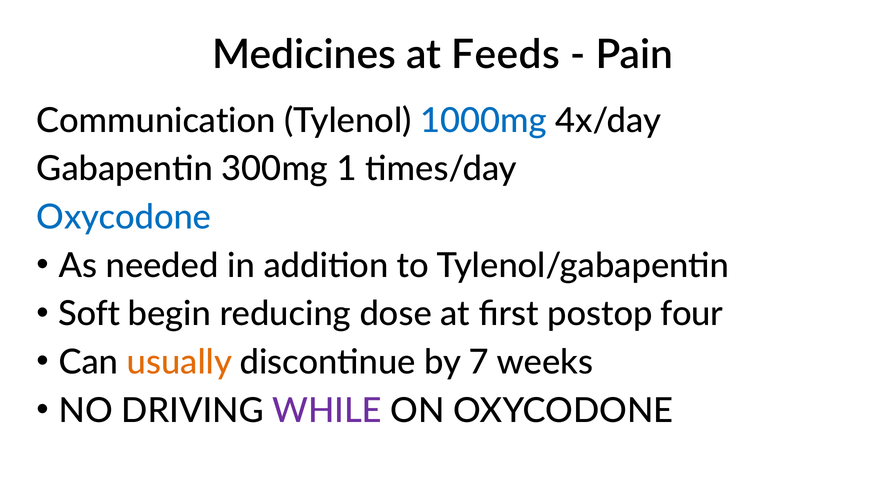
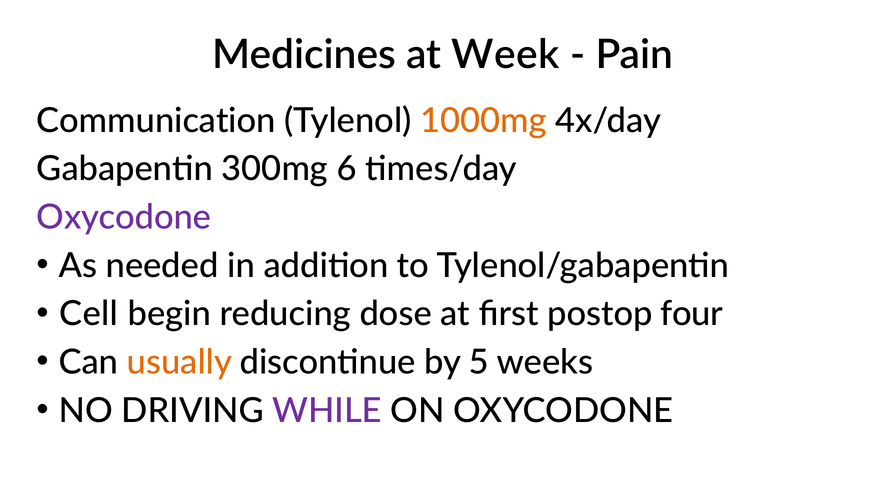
Feeds: Feeds -> Week
1000mg colour: blue -> orange
1: 1 -> 6
Oxycodone at (124, 218) colour: blue -> purple
Soft: Soft -> Cell
7: 7 -> 5
